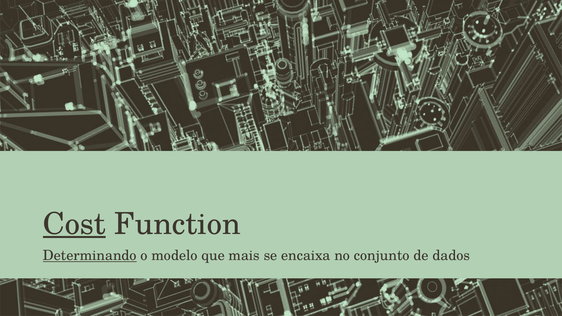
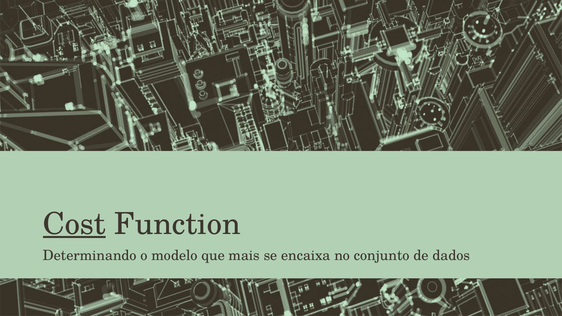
Determinando underline: present -> none
